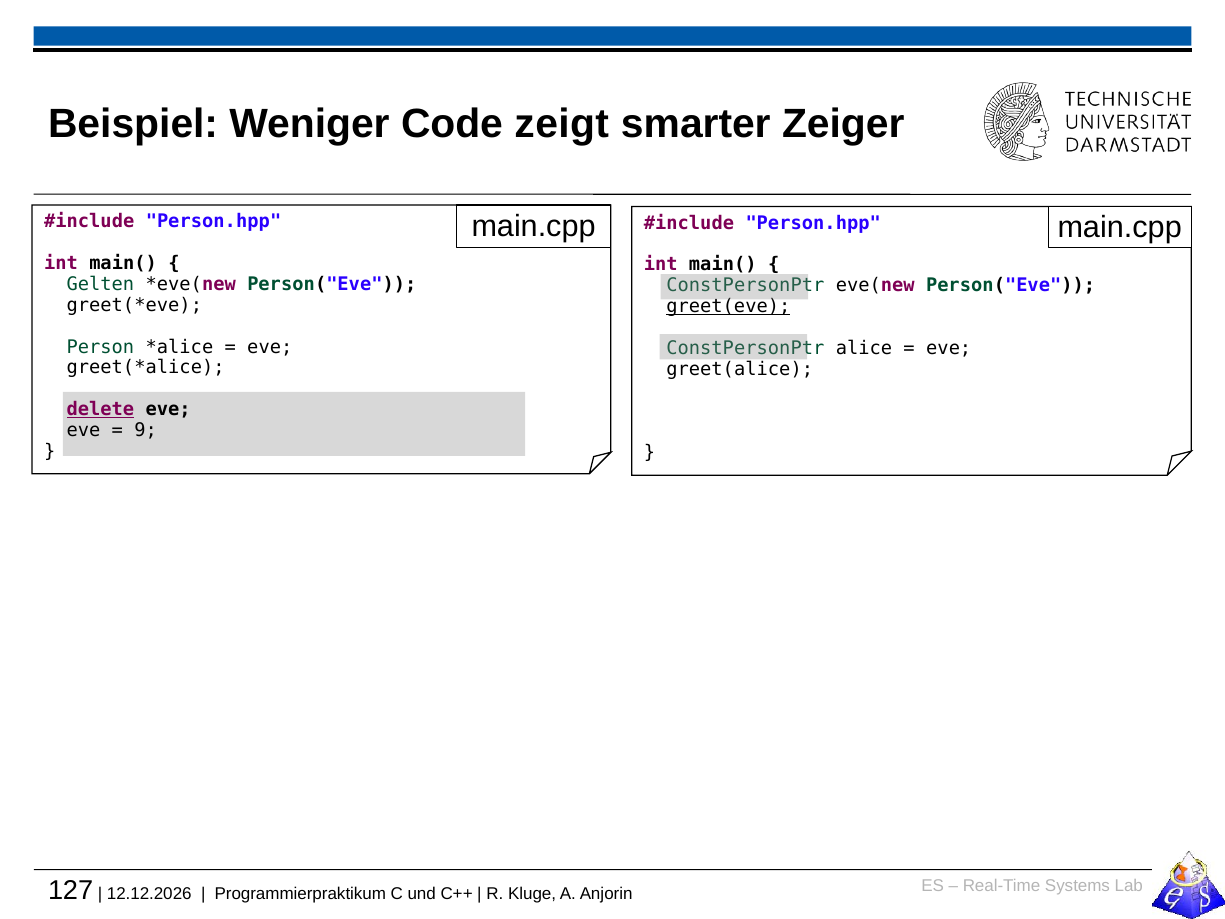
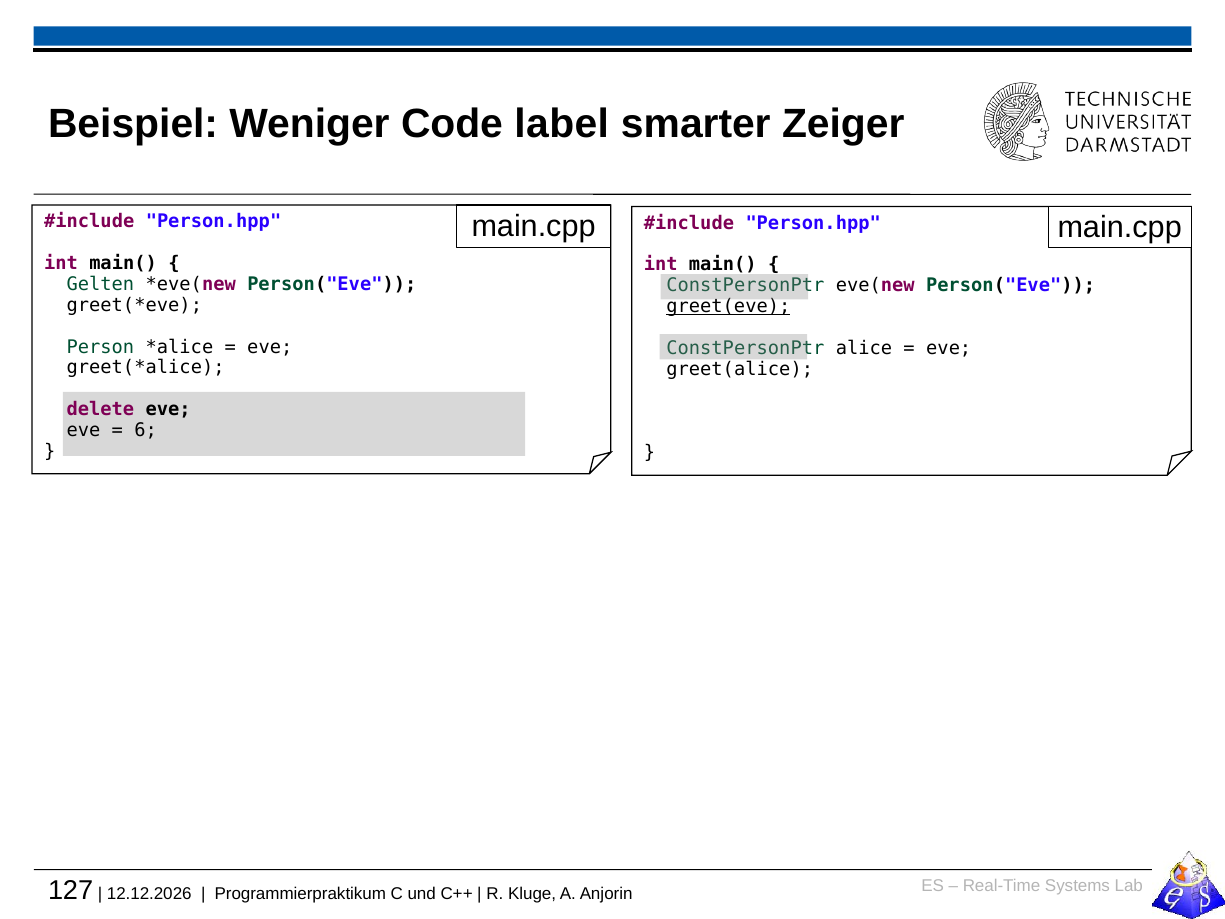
zeigt: zeigt -> label
delete underline: present -> none
9: 9 -> 6
